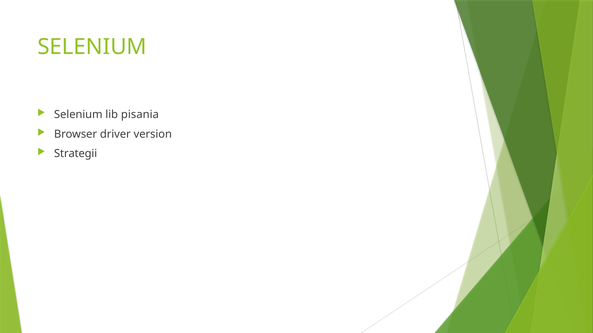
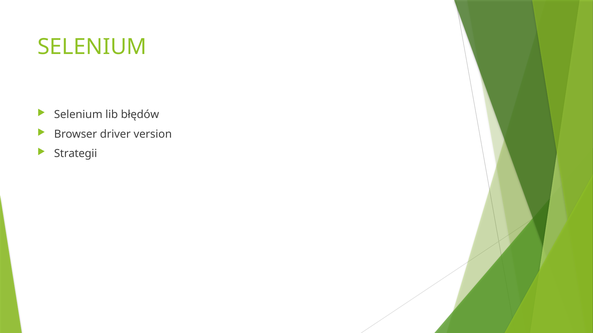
pisania: pisania -> błędów
